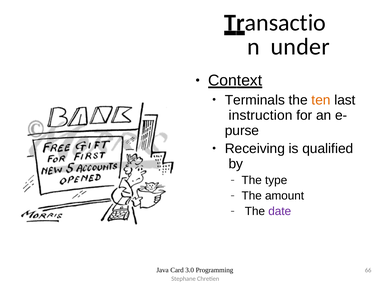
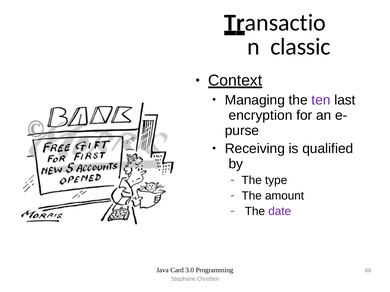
under: under -> classic
Terminals: Terminals -> Managing
ten colour: orange -> purple
instruction: instruction -> encryption
